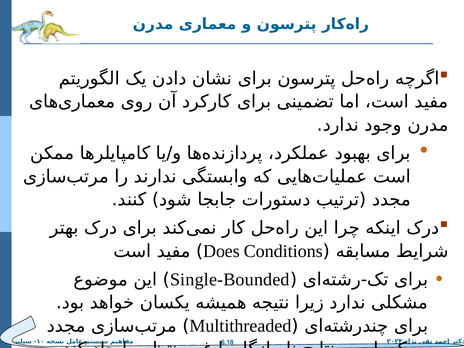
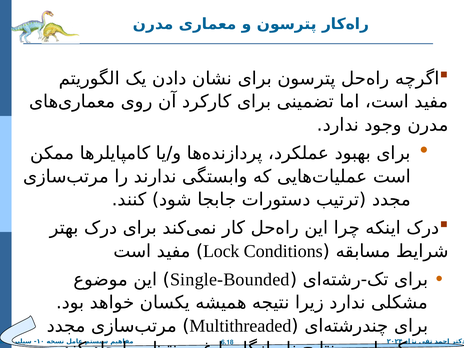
Does: Does -> Lock
